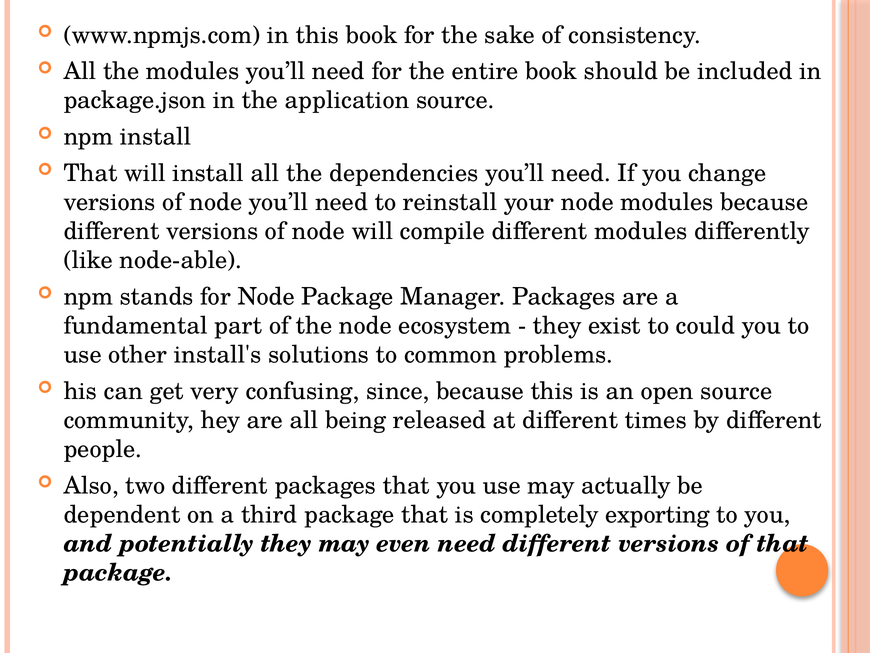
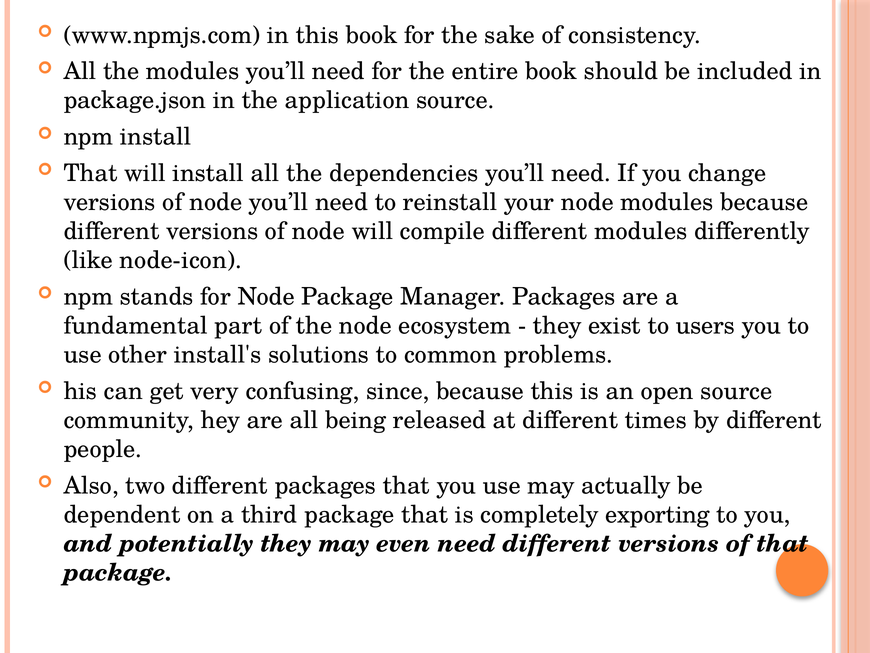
node-able: node-able -> node-icon
could: could -> users
